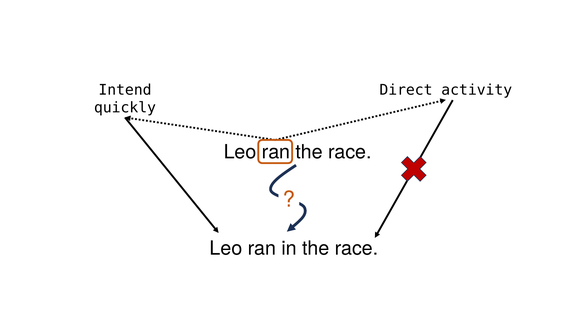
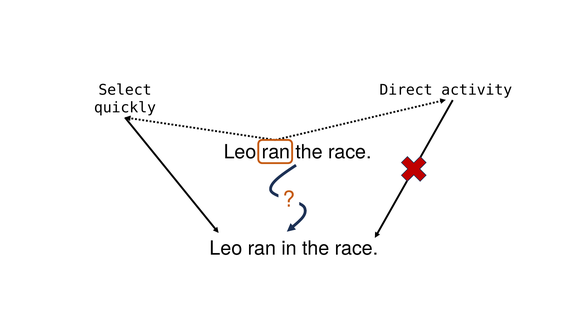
Intend: Intend -> Select
